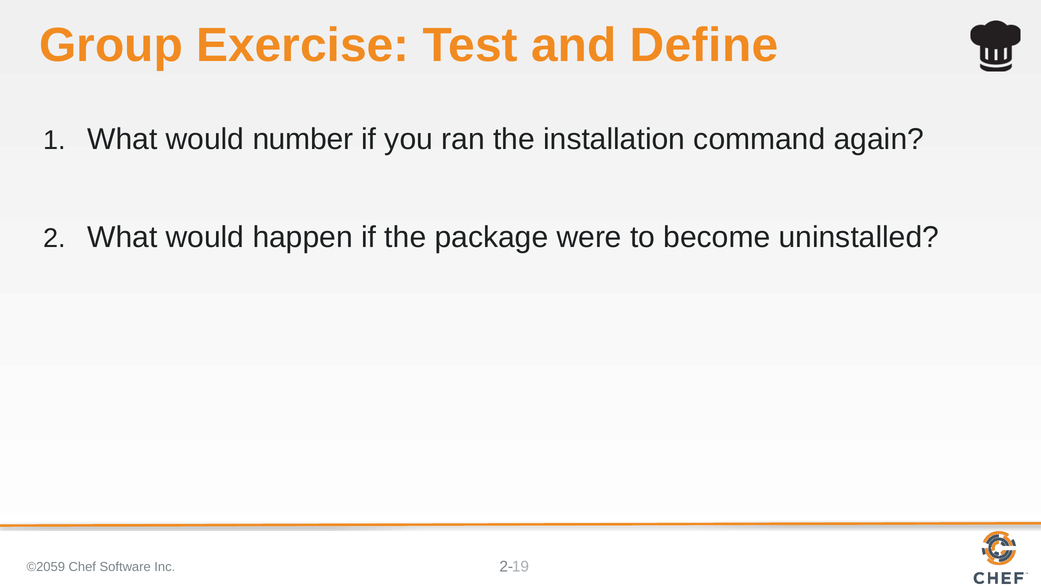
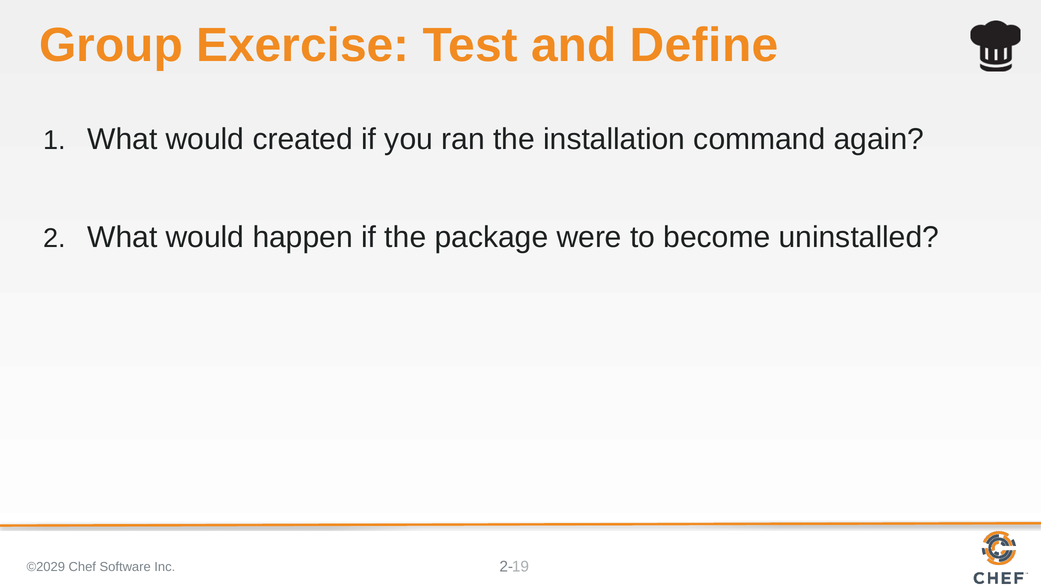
number: number -> created
©2059: ©2059 -> ©2029
